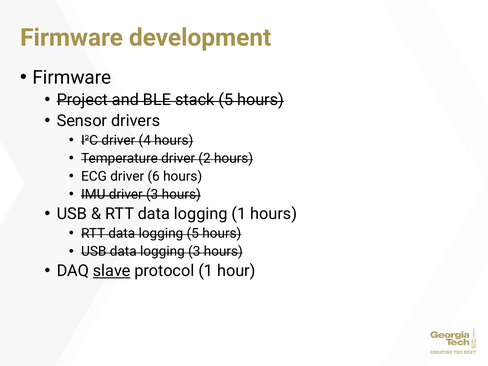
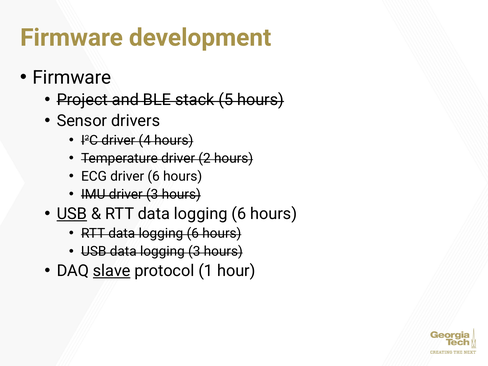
USB at (72, 214) underline: none -> present
1 at (239, 214): 1 -> 6
5 at (193, 233): 5 -> 6
